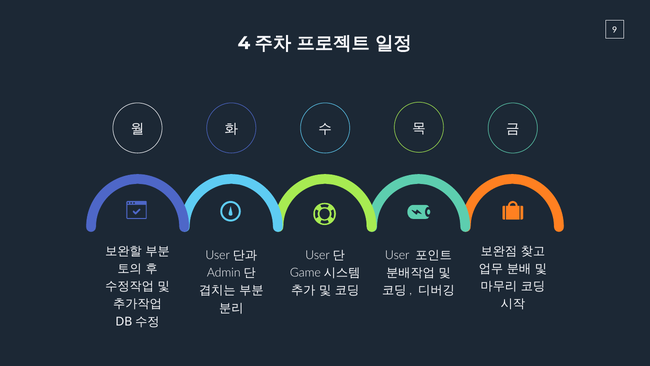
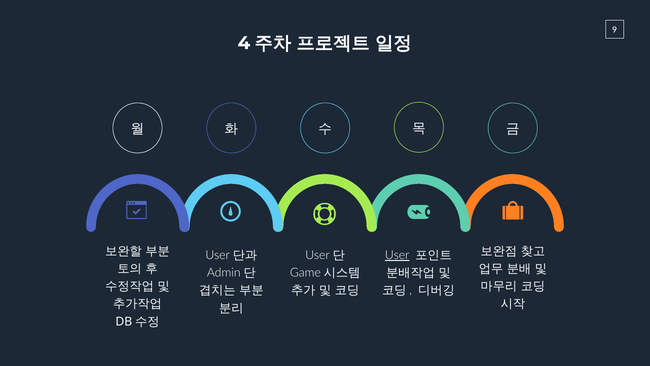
User underline: none -> present
